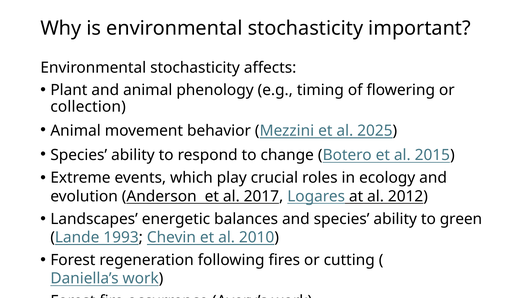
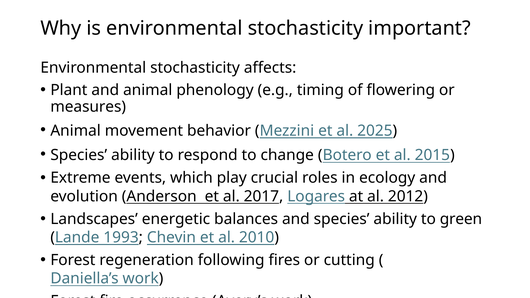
collection: collection -> measures
